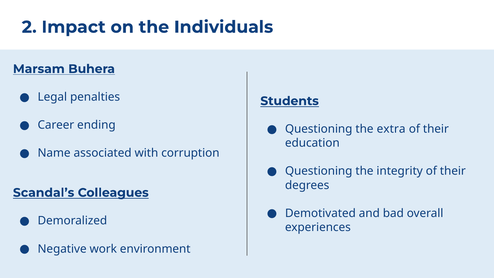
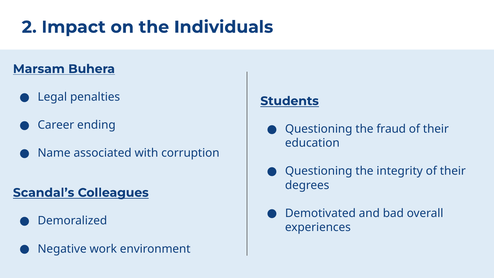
extra: extra -> fraud
